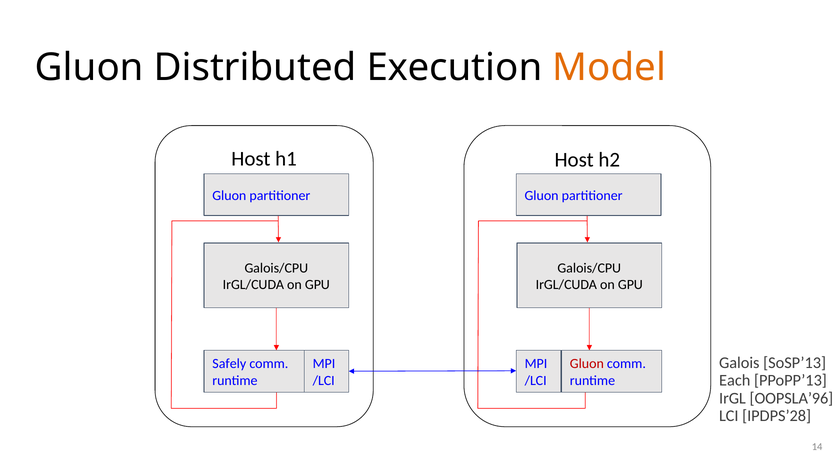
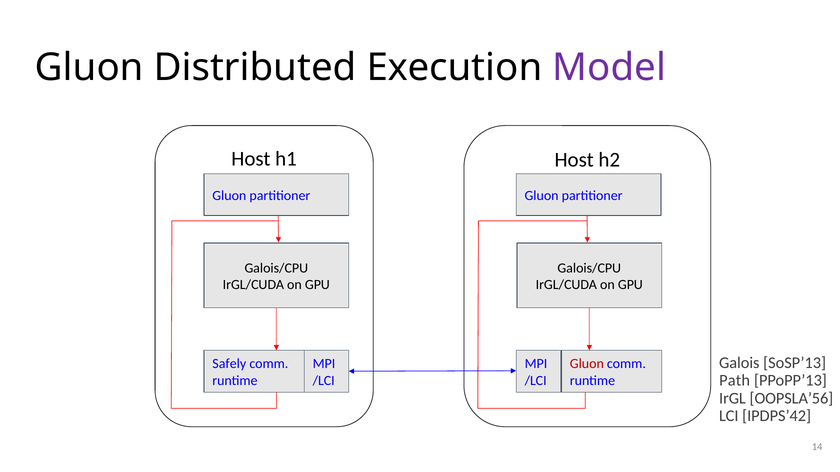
Model colour: orange -> purple
Each: Each -> Path
OOPSLA’96: OOPSLA’96 -> OOPSLA’56
IPDPS’28: IPDPS’28 -> IPDPS’42
